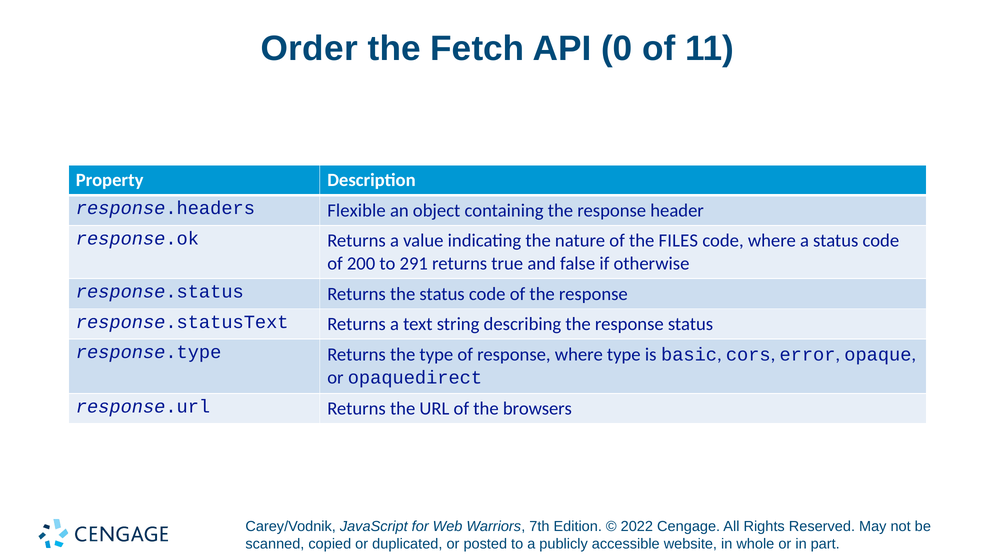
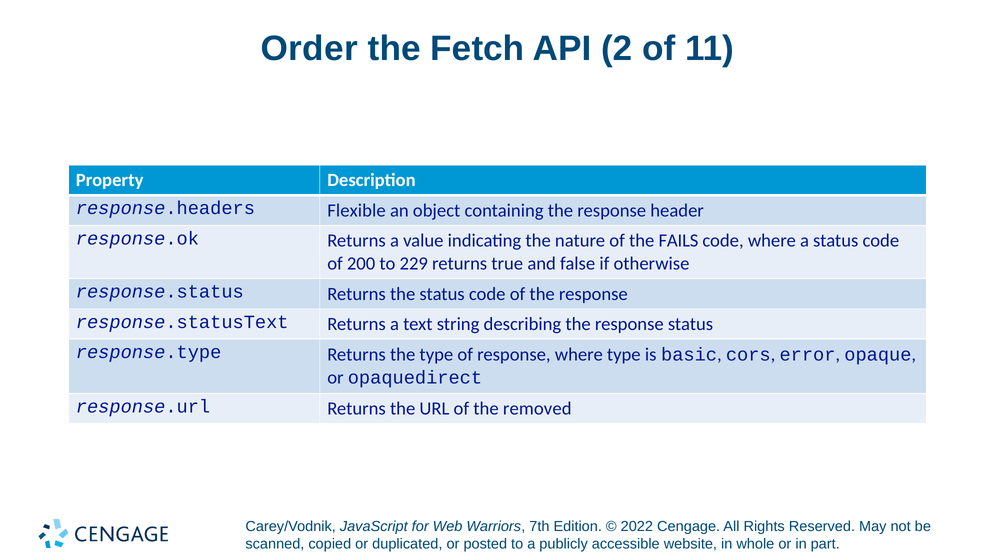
0: 0 -> 2
FILES: FILES -> FAILS
291: 291 -> 229
browsers: browsers -> removed
